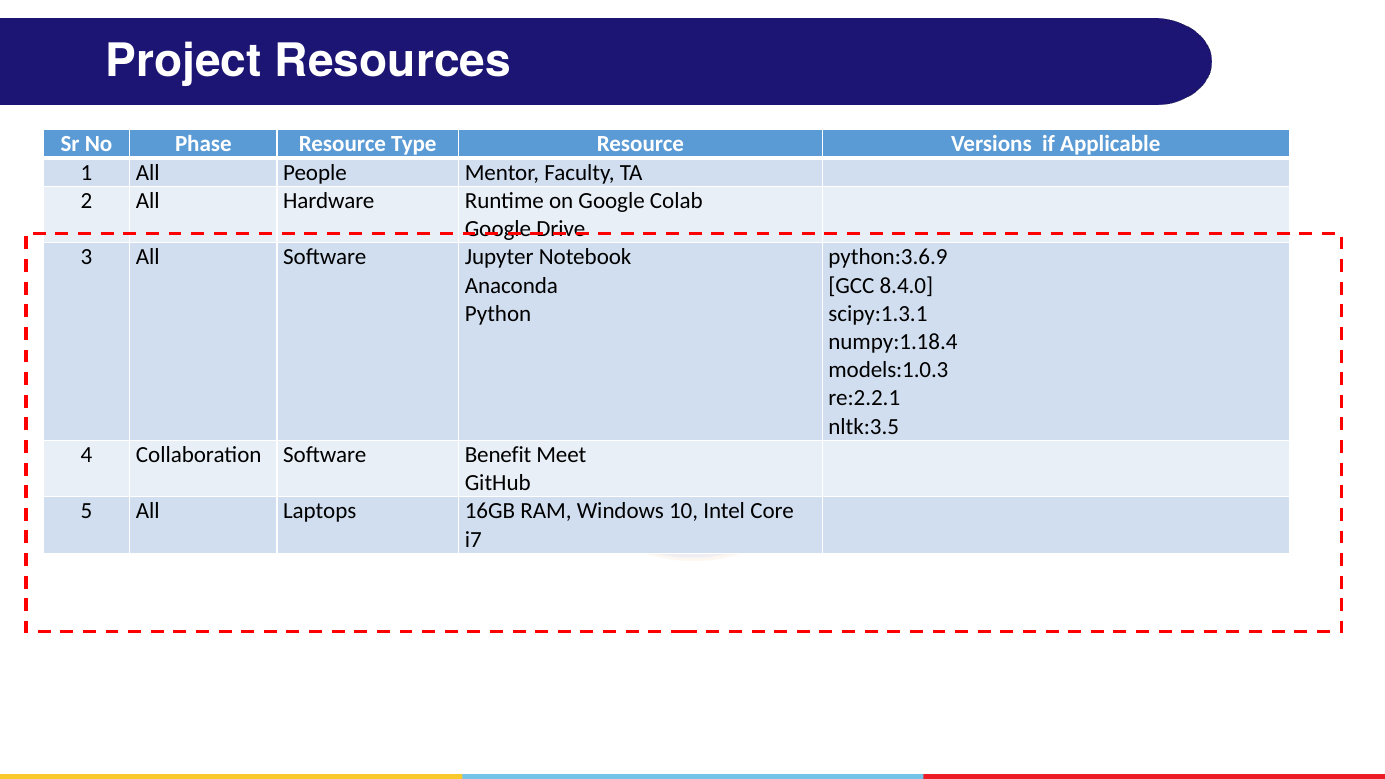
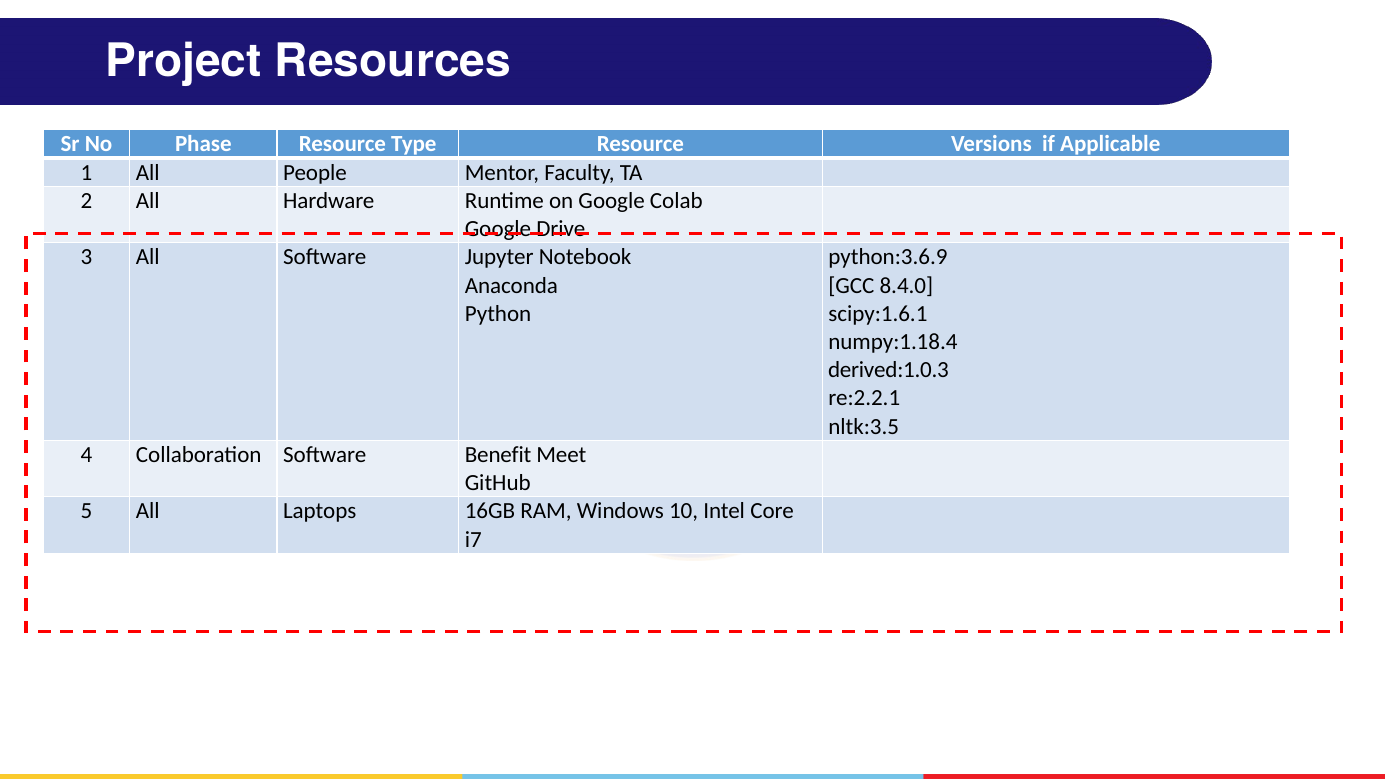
scipy:1.3.1: scipy:1.3.1 -> scipy:1.6.1
models:1.0.3: models:1.0.3 -> derived:1.0.3
